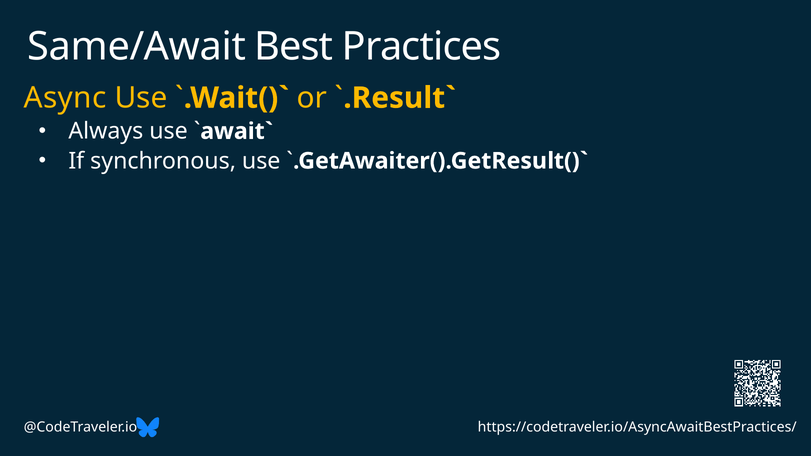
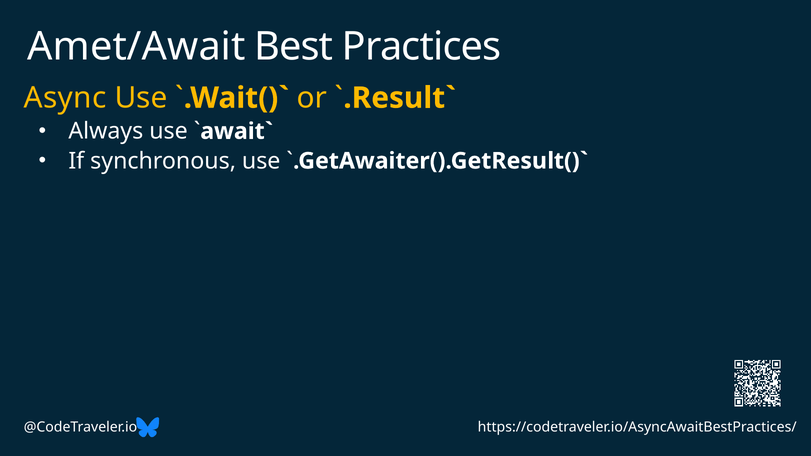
Same/Await: Same/Await -> Amet/Await
